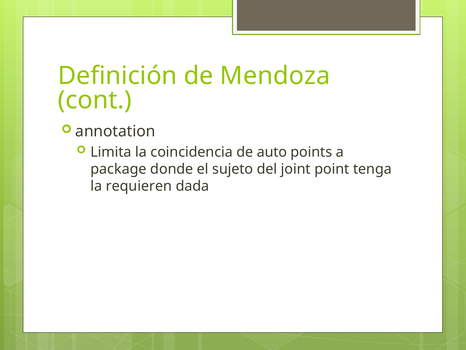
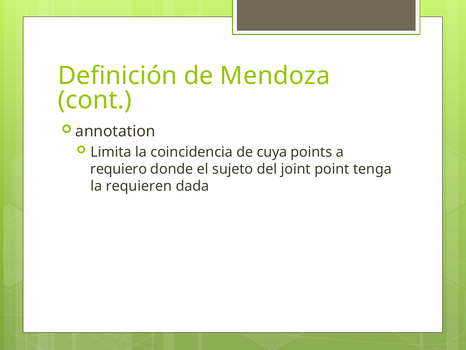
auto: auto -> cuya
package: package -> requiero
